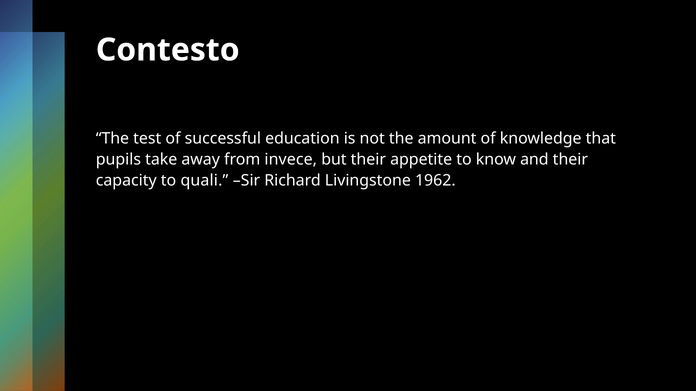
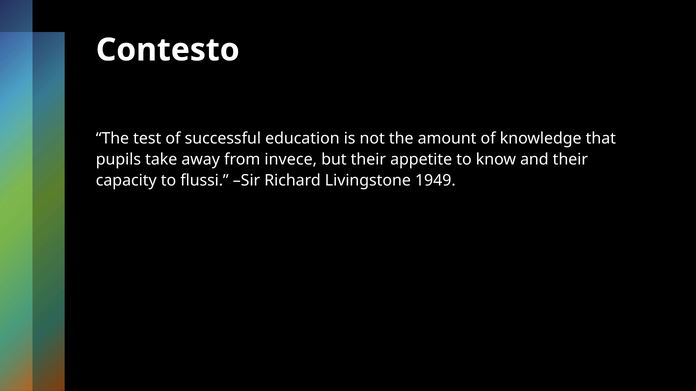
quali: quali -> flussi
1962: 1962 -> 1949
